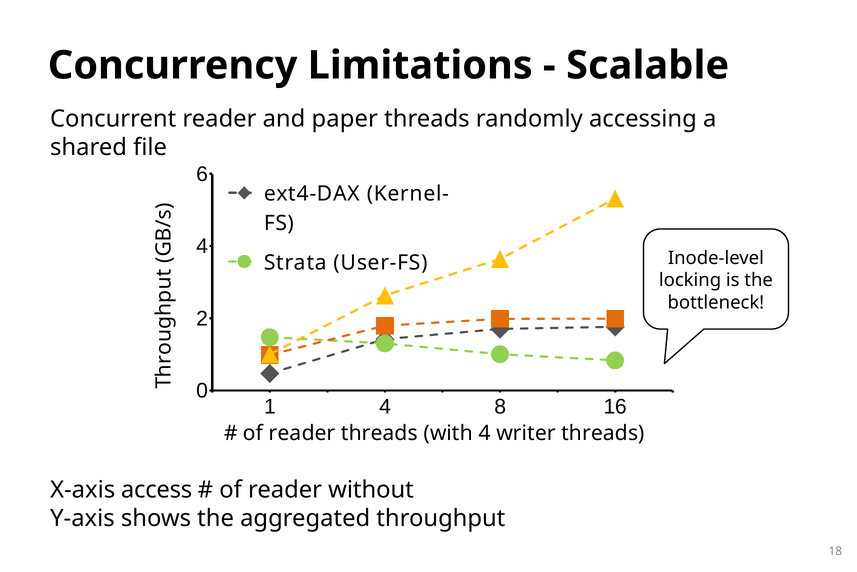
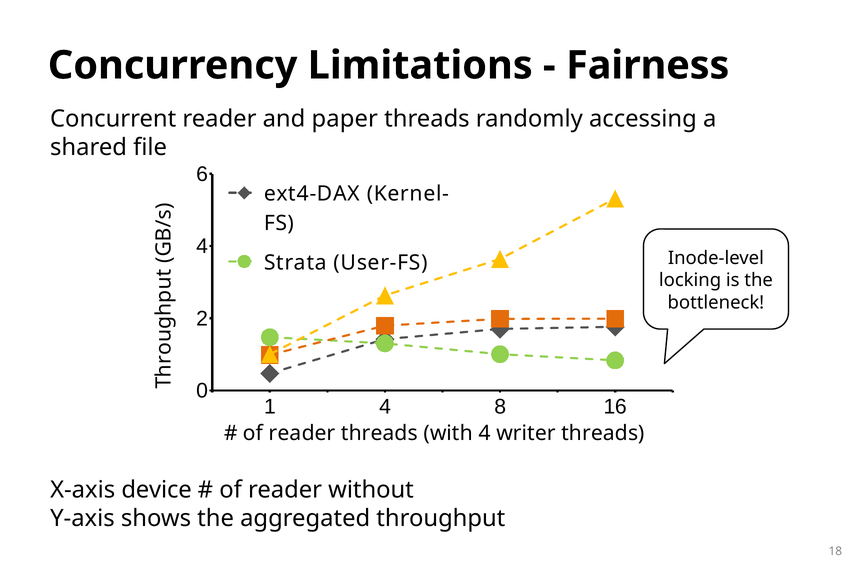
Scalable: Scalable -> Fairness
access: access -> device
